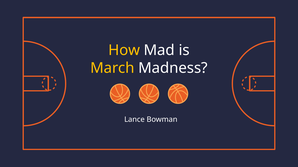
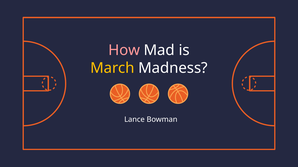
How colour: yellow -> pink
